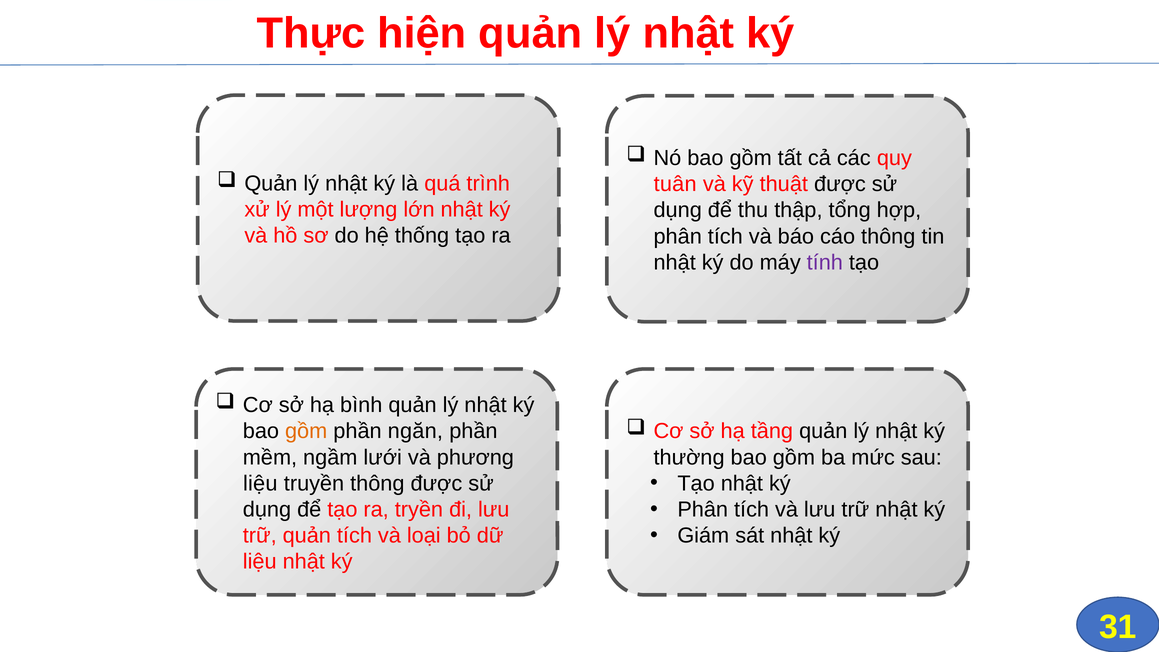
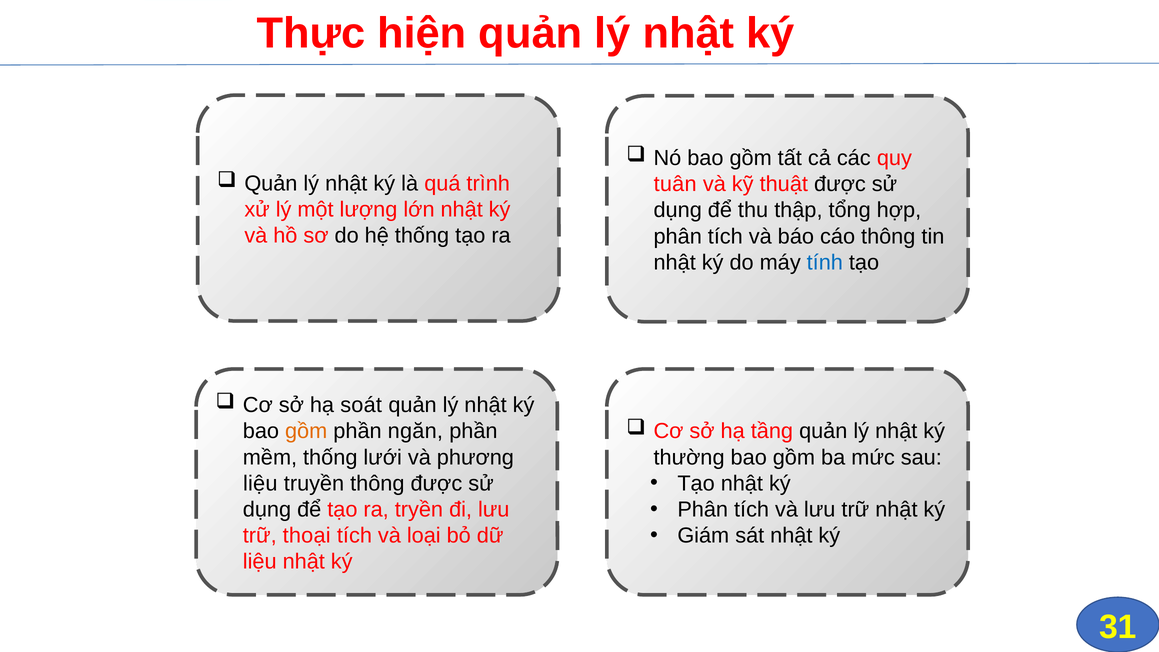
tính colour: purple -> blue
bình: bình -> soát
mềm ngầm: ngầm -> thống
trữ quản: quản -> thoại
